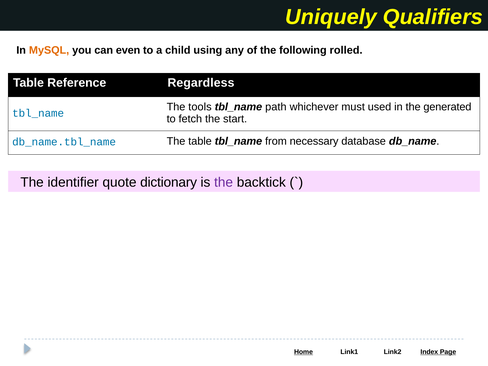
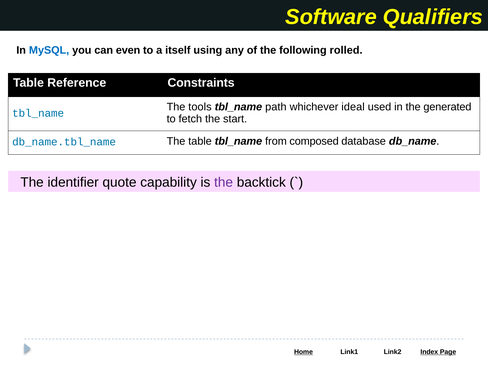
Uniquely: Uniquely -> Software
MySQL colour: orange -> blue
child: child -> itself
Regardless: Regardless -> Constraints
must: must -> ideal
necessary: necessary -> composed
dictionary: dictionary -> capability
